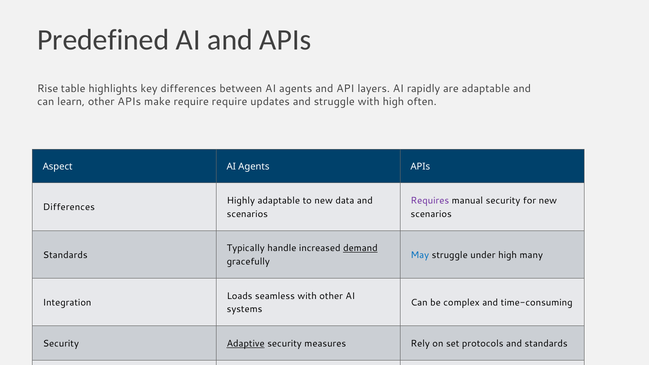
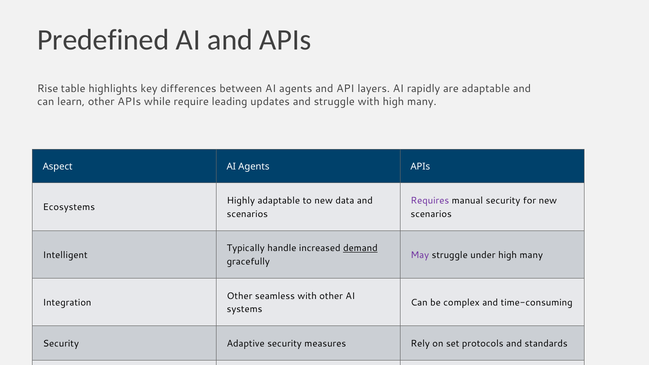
APIs make: make -> while
require require: require -> leading
with high often: often -> many
Differences at (69, 207): Differences -> Ecosystems
Standards at (65, 255): Standards -> Intelligent
May colour: blue -> purple
Loads at (240, 296): Loads -> Other
Adaptive underline: present -> none
